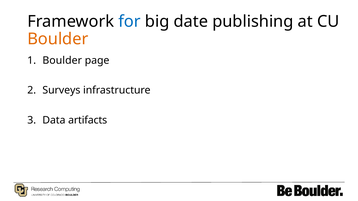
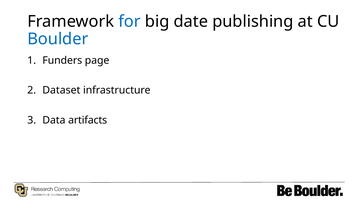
Boulder at (58, 39) colour: orange -> blue
Boulder at (62, 61): Boulder -> Funders
Surveys: Surveys -> Dataset
